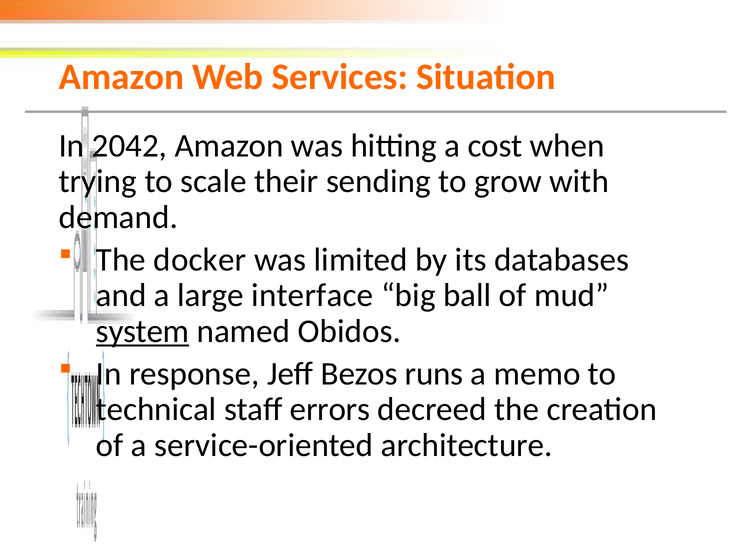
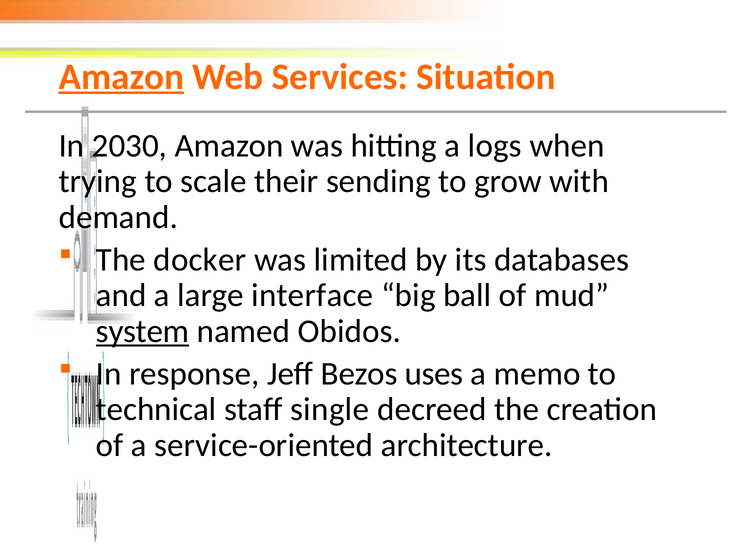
Amazon at (121, 77) underline: none -> present
2042: 2042 -> 2030
cost: cost -> logs
runs: runs -> uses
errors: errors -> single
